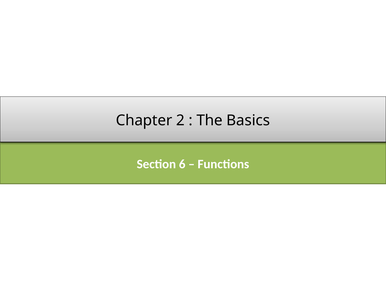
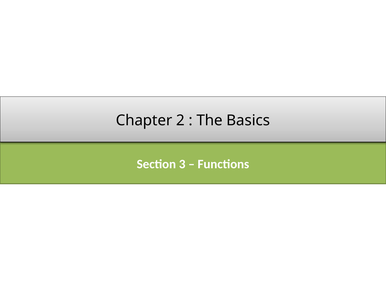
6: 6 -> 3
